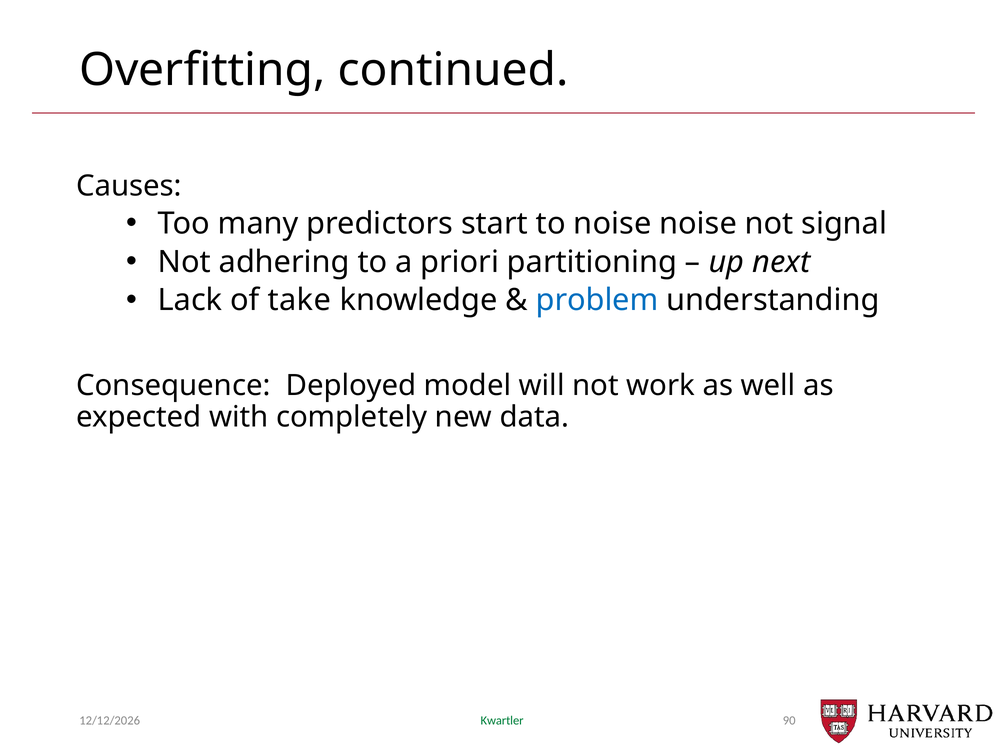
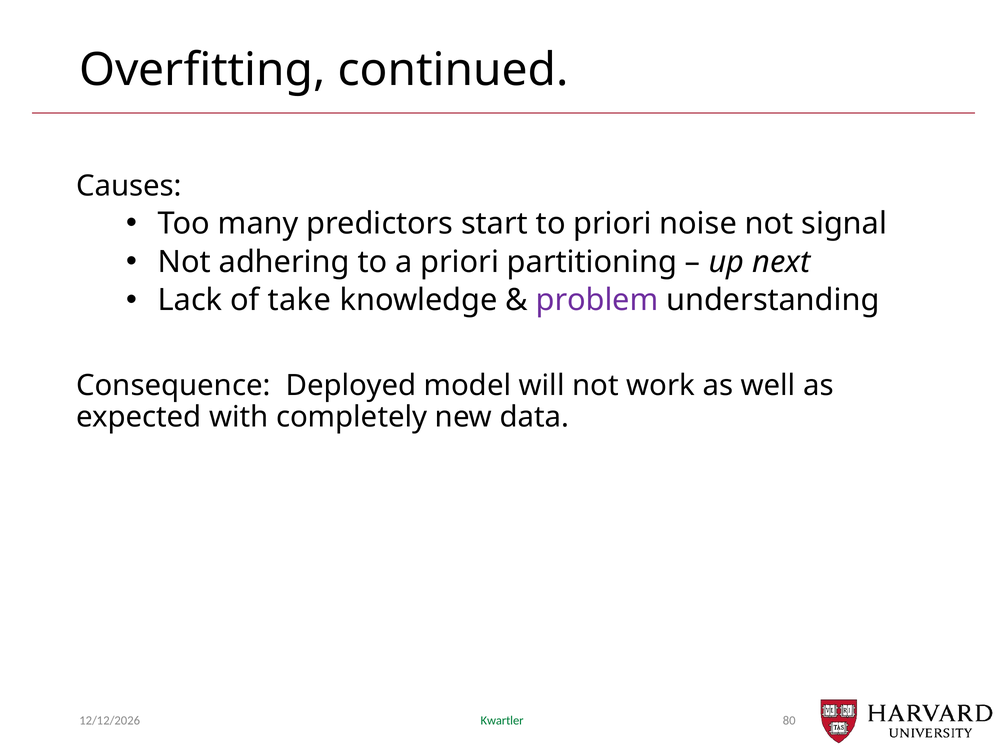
to noise: noise -> priori
problem colour: blue -> purple
90: 90 -> 80
